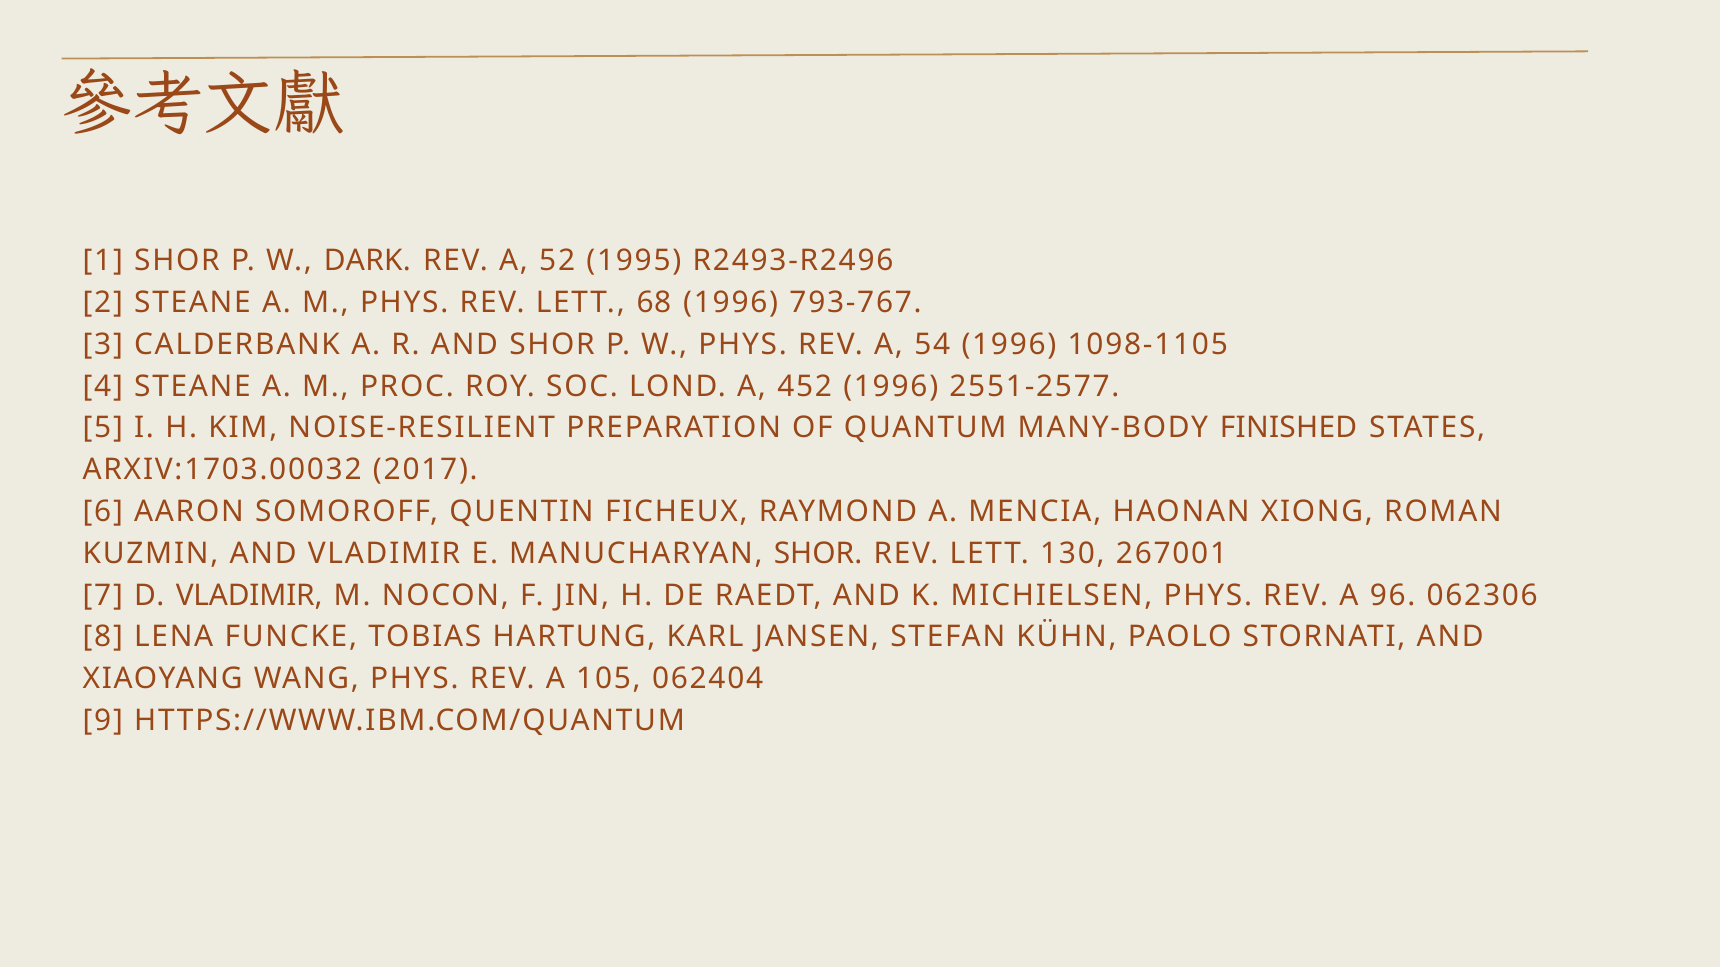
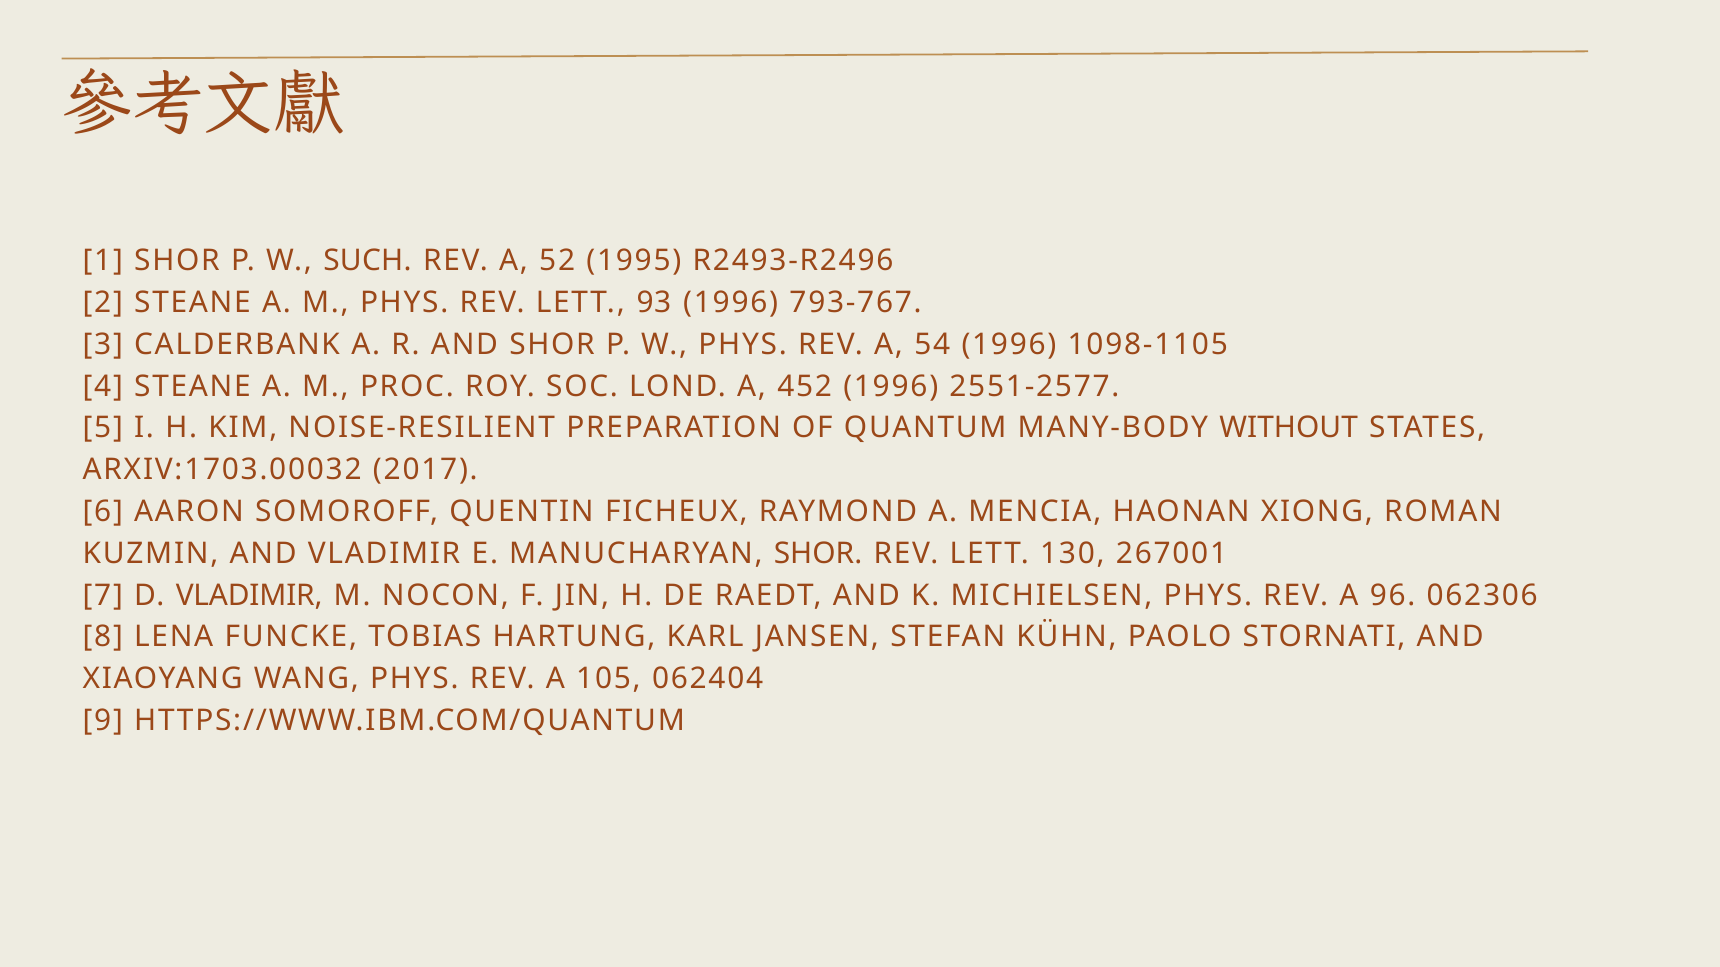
DARK: DARK -> SUCH
68: 68 -> 93
FINISHED: FINISHED -> WITHOUT
